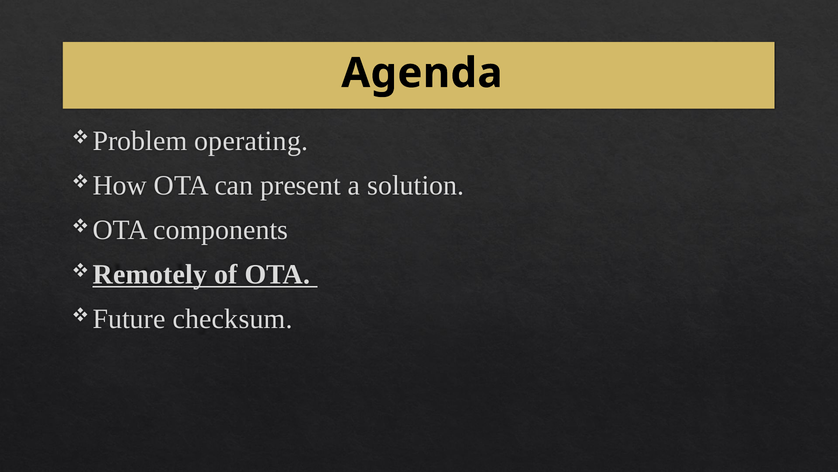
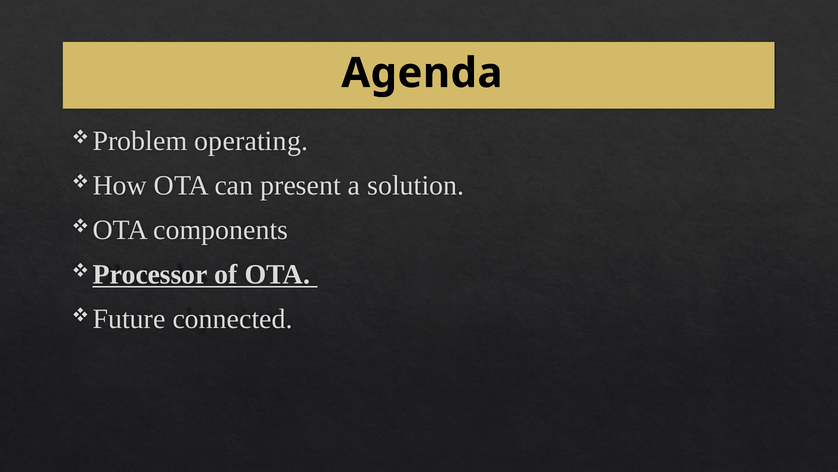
Remotely: Remotely -> Processor
checksum: checksum -> connected
